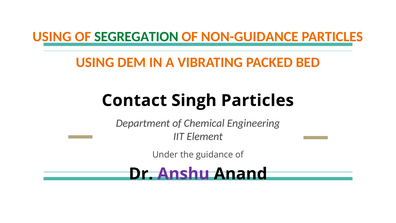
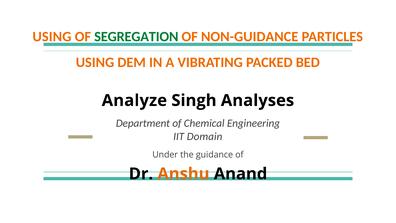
Contact: Contact -> Analyze
Singh Particles: Particles -> Analyses
Element: Element -> Domain
Anshu colour: purple -> orange
